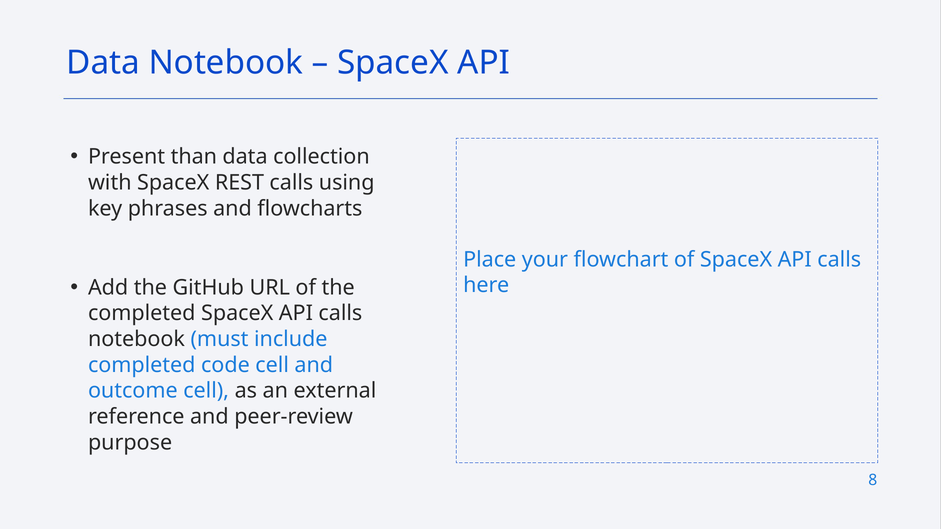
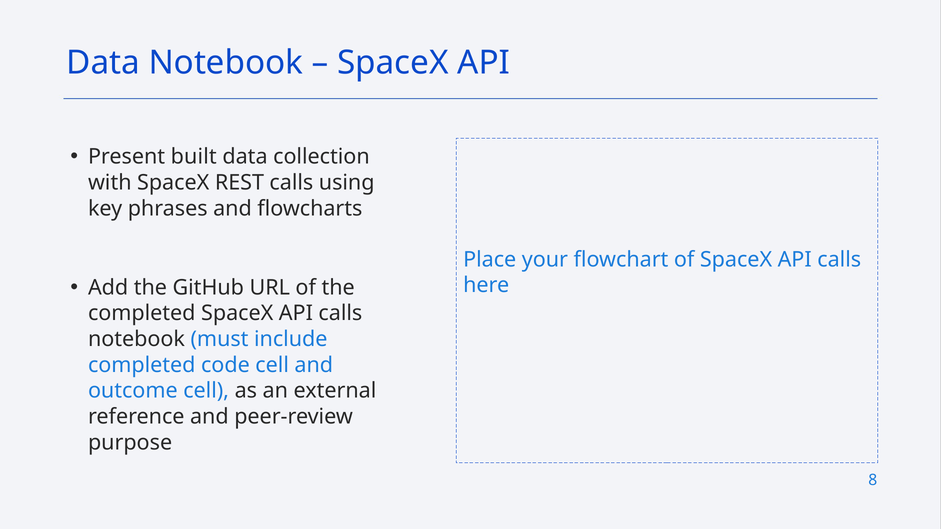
than: than -> built
